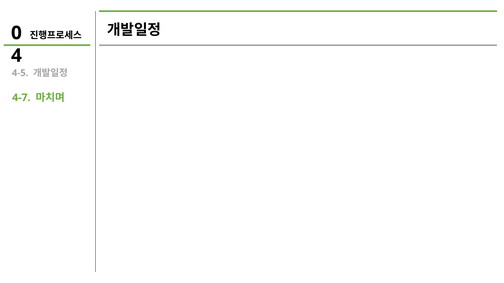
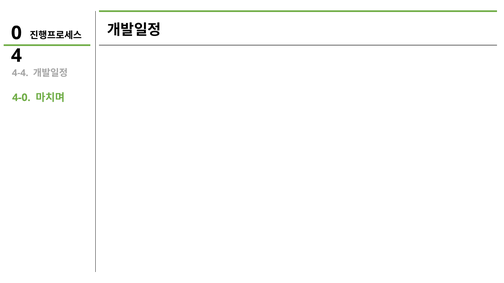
4-5: 4-5 -> 4-4
4-7: 4-7 -> 4-0
